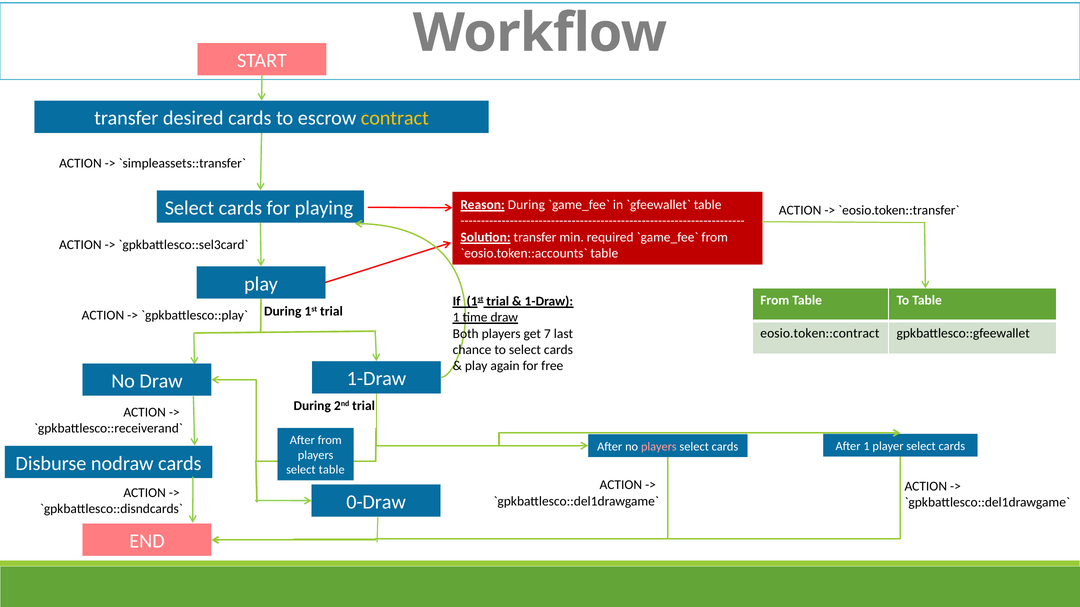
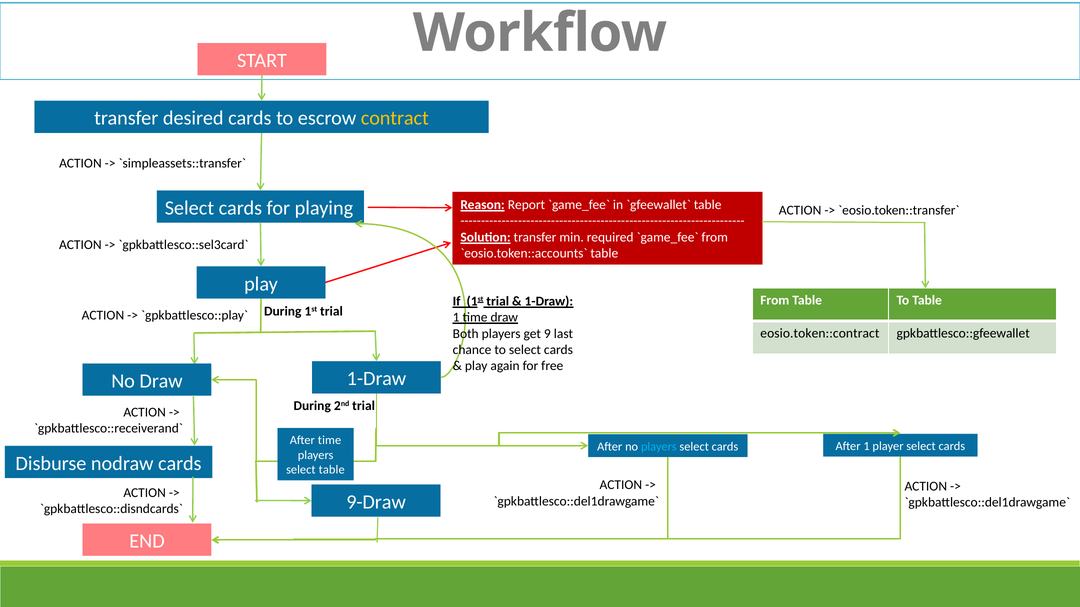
Reason During: During -> Report
7: 7 -> 9
After from: from -> time
players at (659, 447) colour: pink -> light blue
0-Draw: 0-Draw -> 9-Draw
